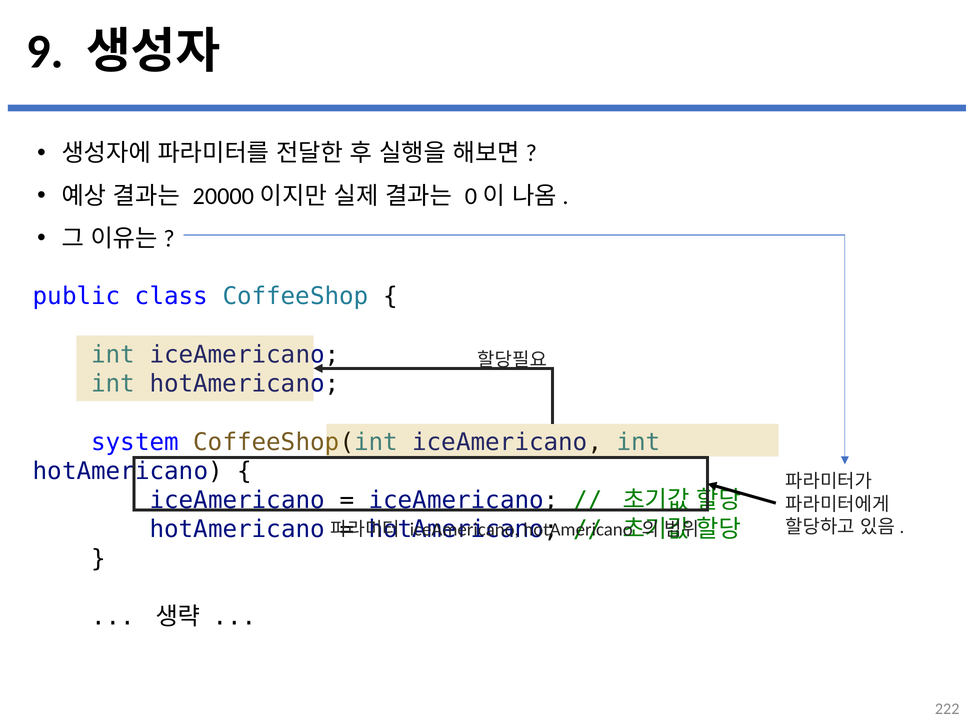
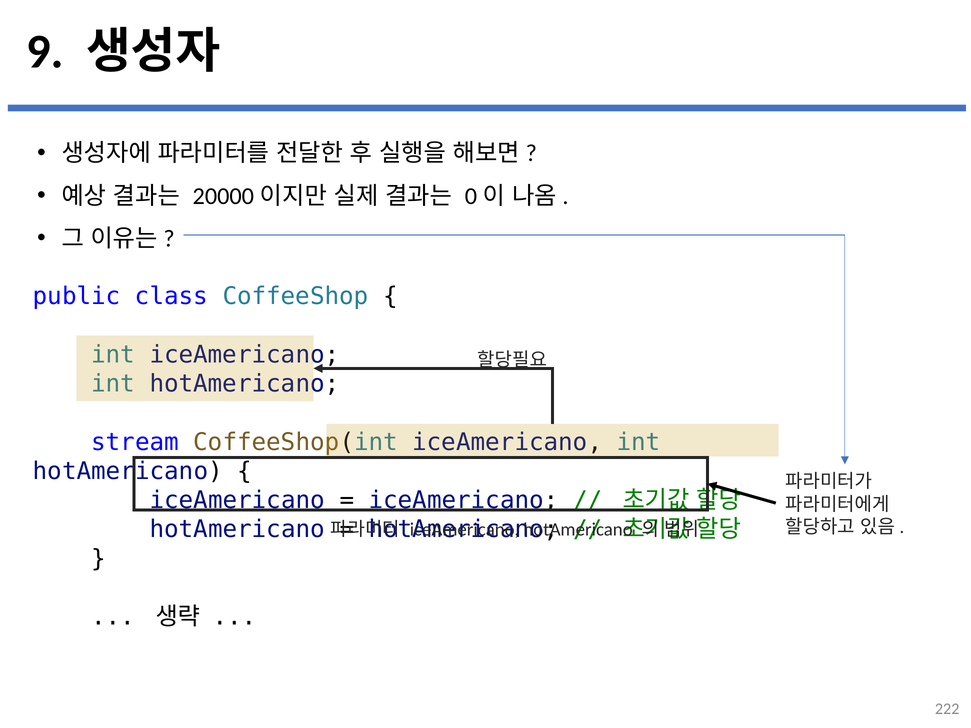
system: system -> stream
